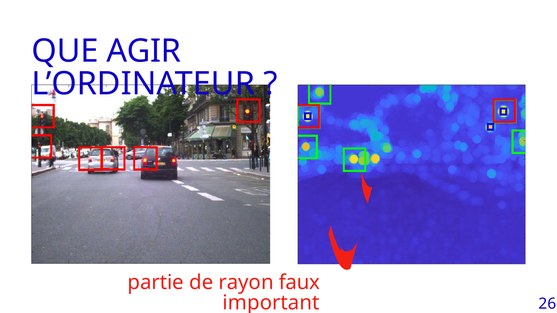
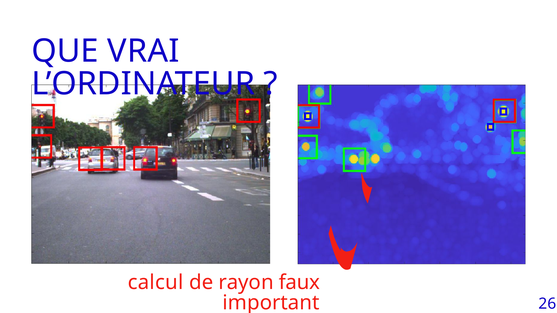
AGIR: AGIR -> VRAI
partie: partie -> calcul
